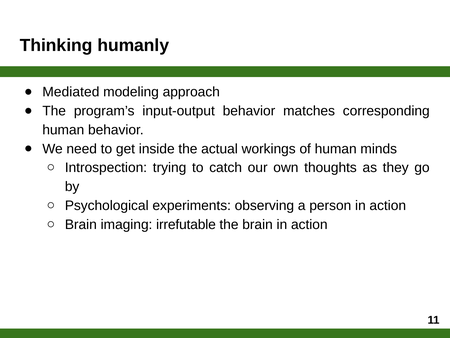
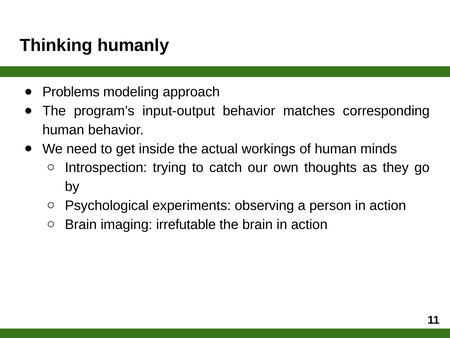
Mediated: Mediated -> Problems
